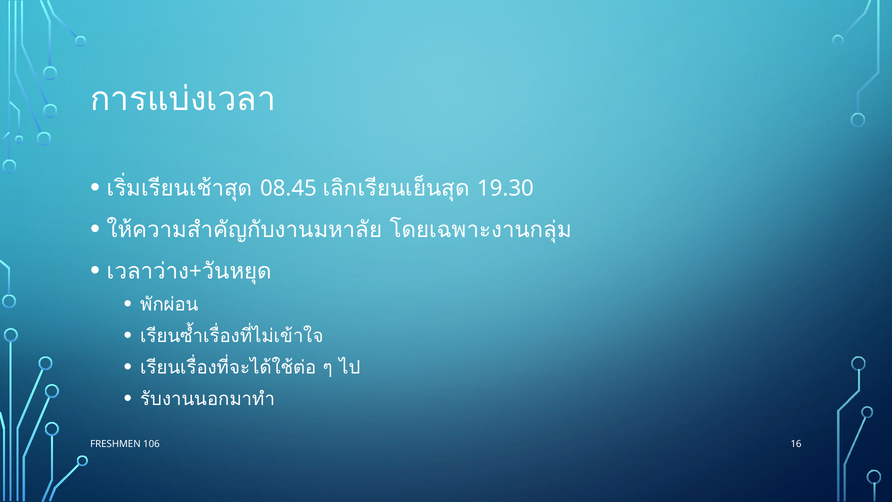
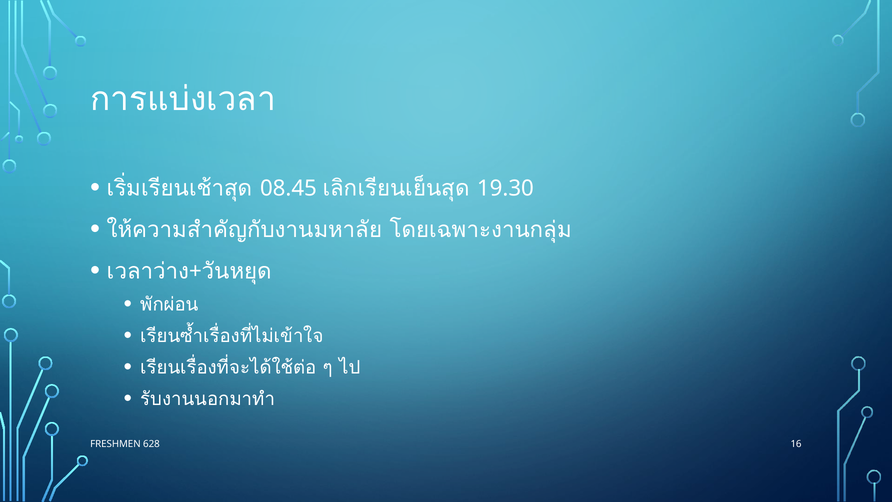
106: 106 -> 628
